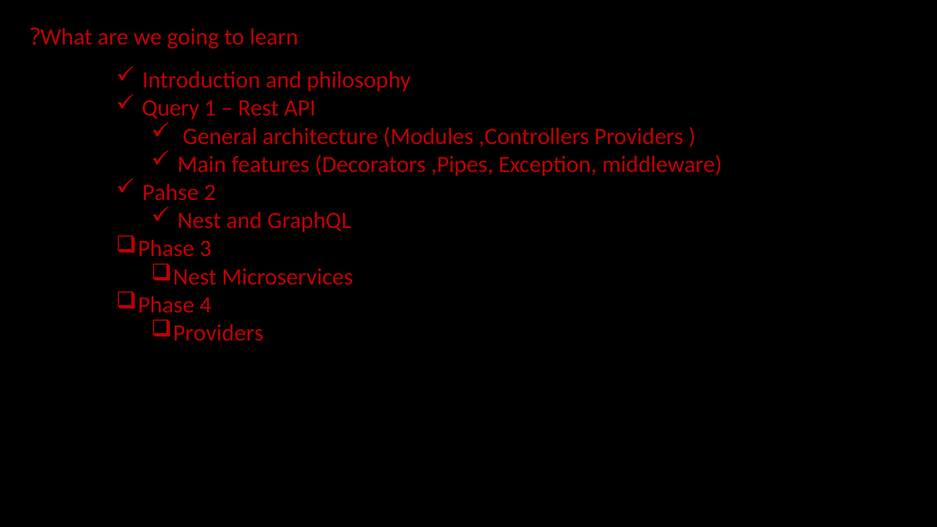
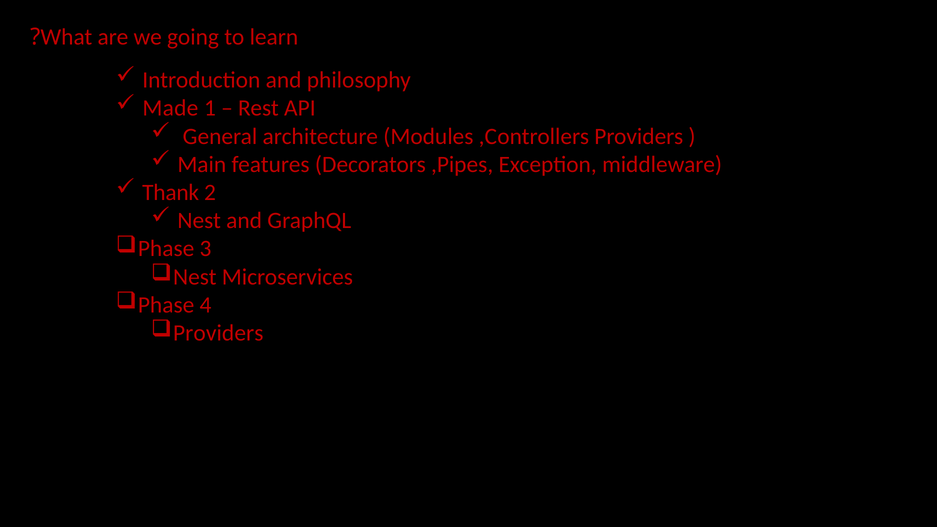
Query: Query -> Made
Pahse: Pahse -> Thank
